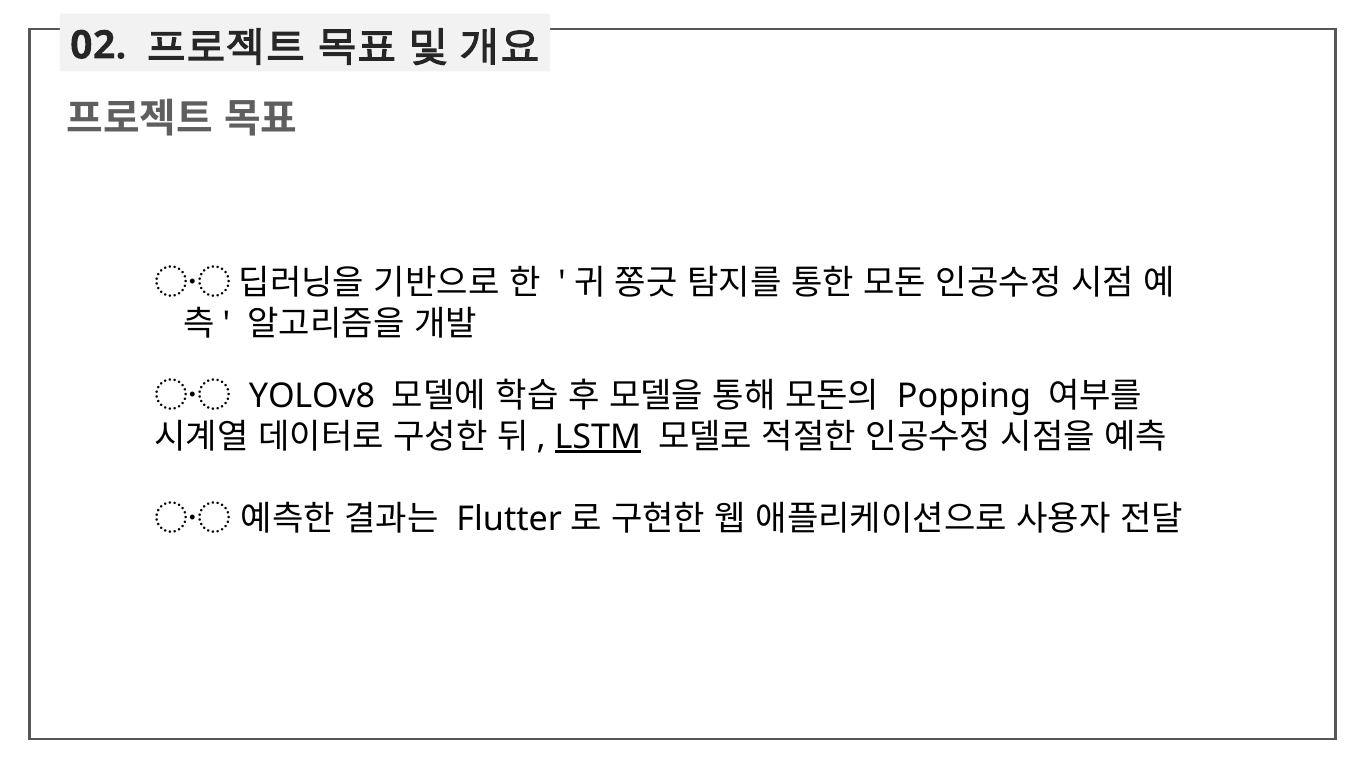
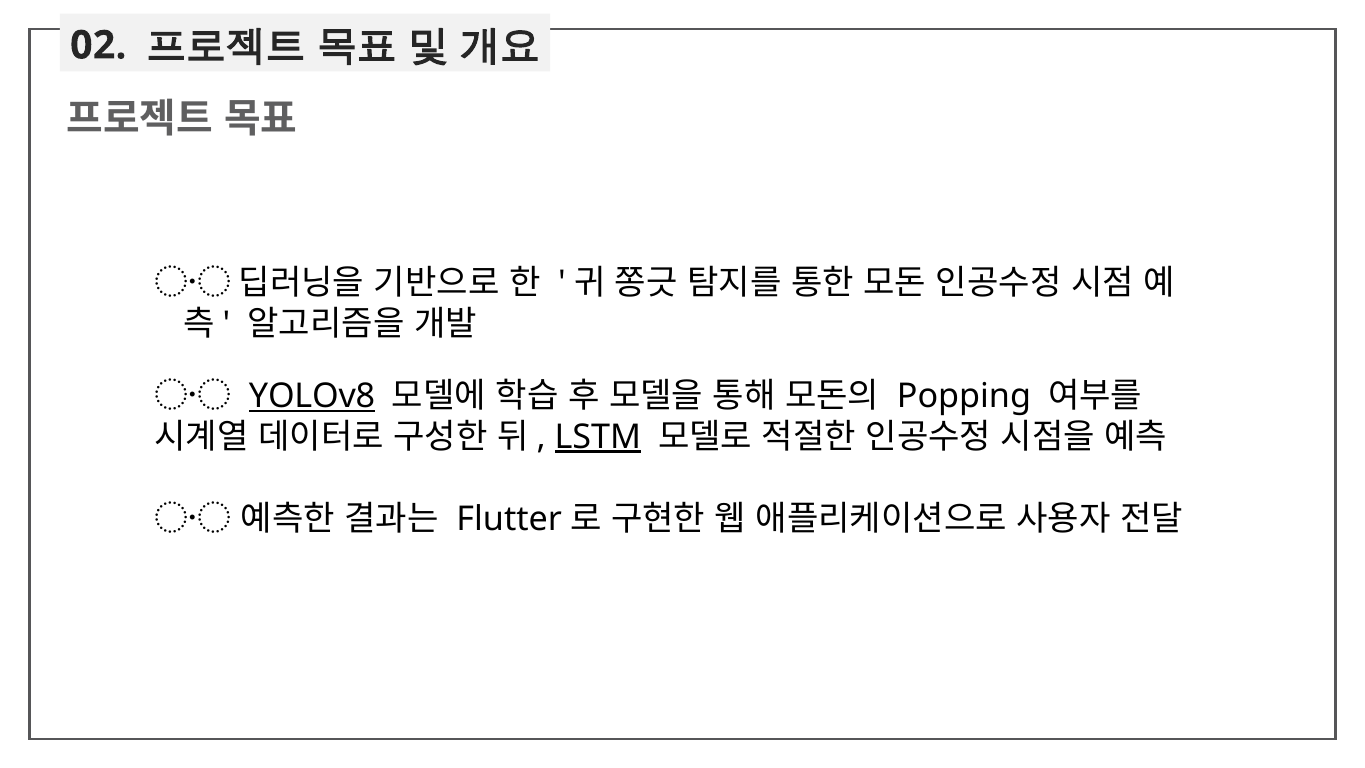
YOLOv8 underline: none -> present
